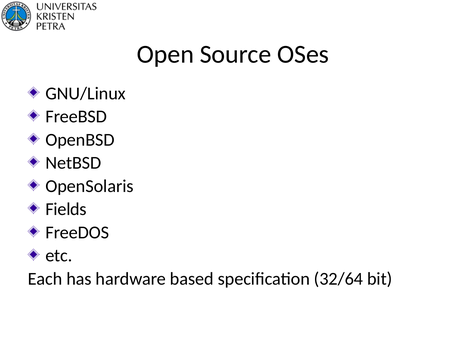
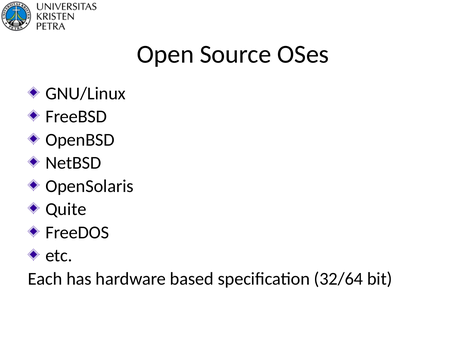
Fields: Fields -> Quite
